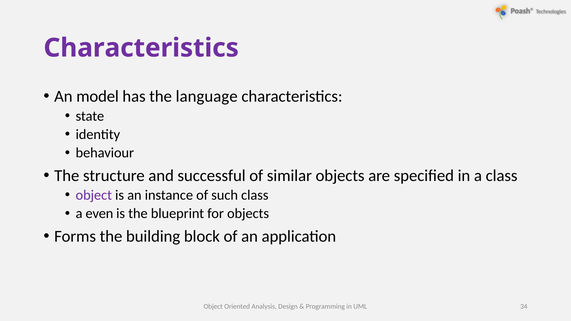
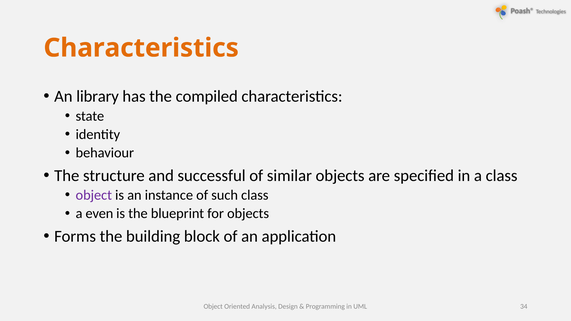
Characteristics at (141, 48) colour: purple -> orange
model: model -> library
language: language -> compiled
